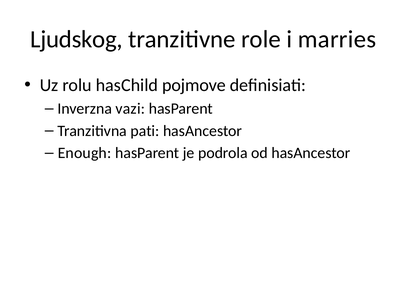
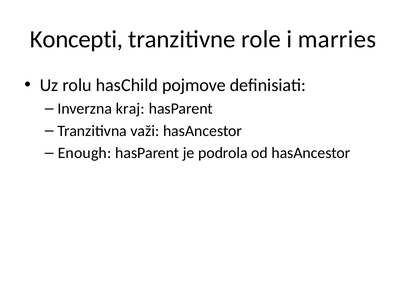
Ljudskog: Ljudskog -> Koncepti
vazi: vazi -> kraj
pati: pati -> važi
